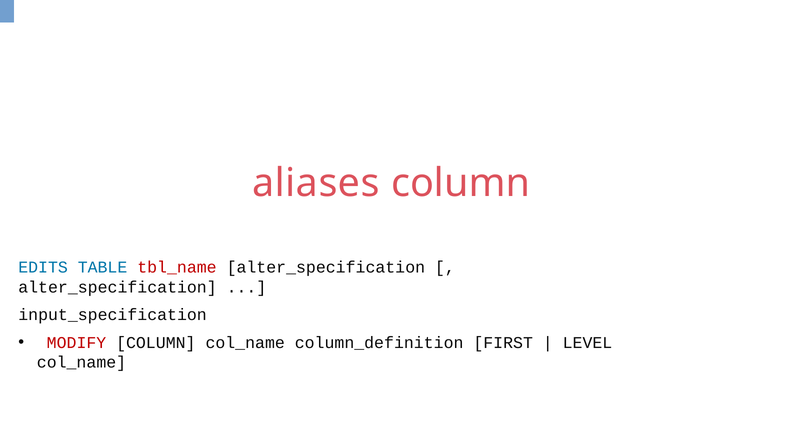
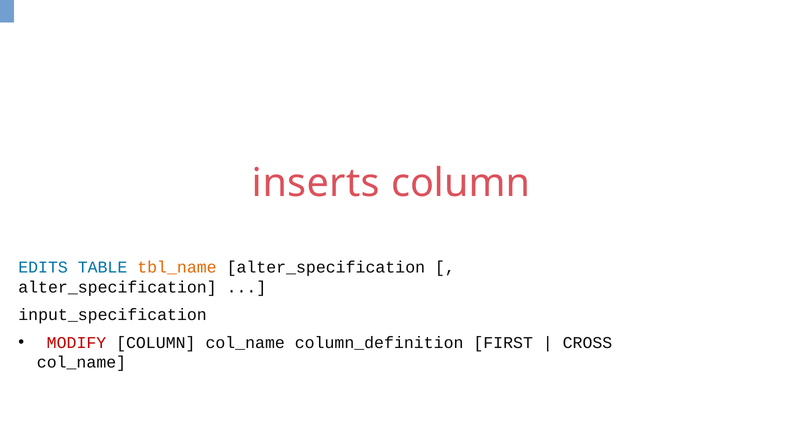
aliases: aliases -> inserts
tbl_name colour: red -> orange
LEVEL: LEVEL -> CROSS
